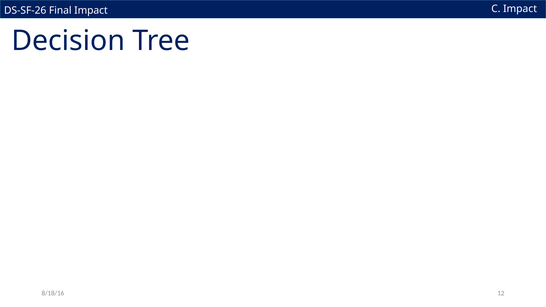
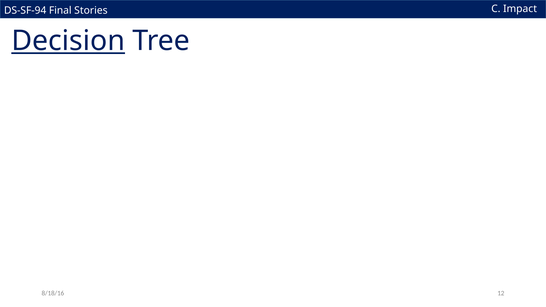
DS-SF-26: DS-SF-26 -> DS-SF-94
Final Impact: Impact -> Stories
Decision underline: none -> present
